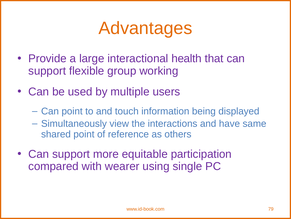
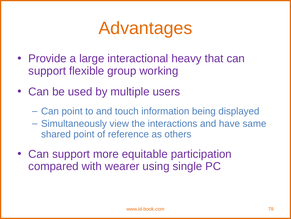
health: health -> heavy
